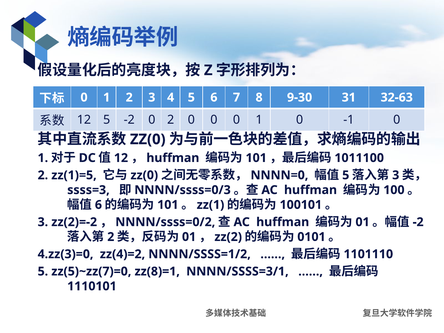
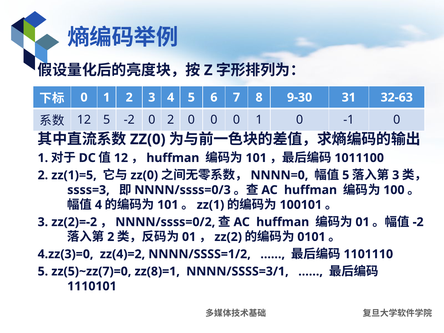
6 at (98, 205): 6 -> 4
